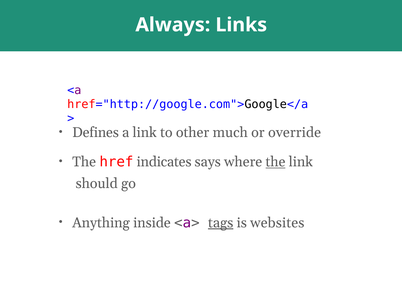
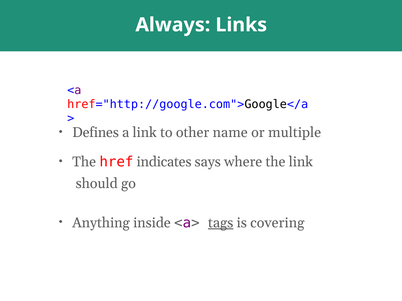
much: much -> name
override: override -> multiple
the at (275, 162) underline: present -> none
websites: websites -> covering
